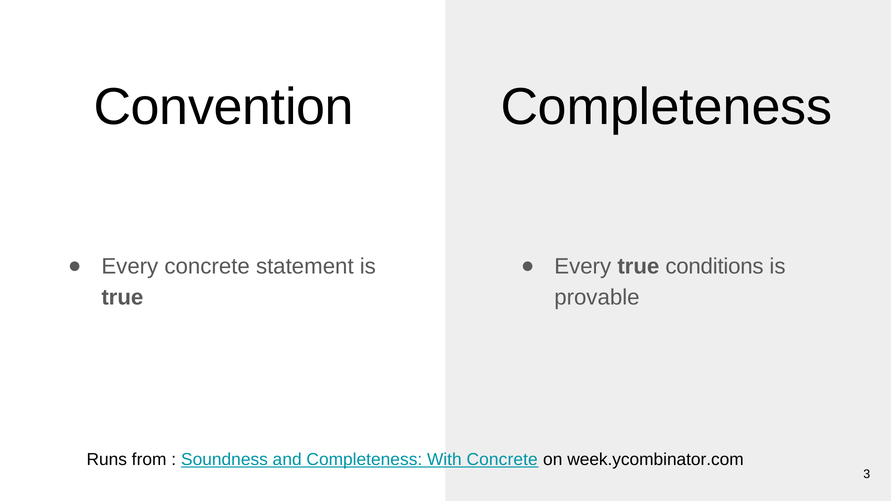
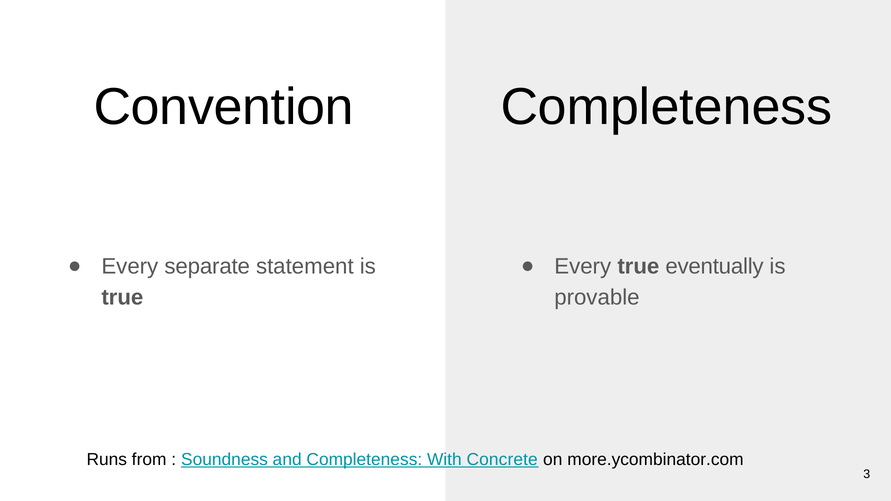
Every concrete: concrete -> separate
conditions: conditions -> eventually
week.ycombinator.com: week.ycombinator.com -> more.ycombinator.com
